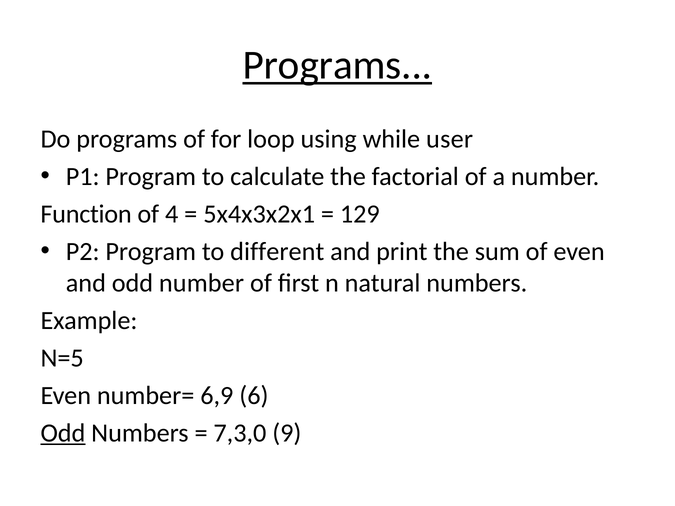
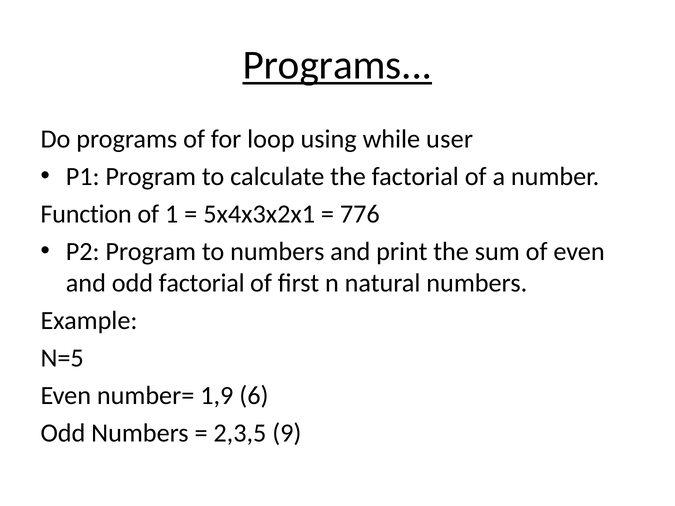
4: 4 -> 1
129: 129 -> 776
to different: different -> numbers
odd number: number -> factorial
6,9: 6,9 -> 1,9
Odd at (63, 433) underline: present -> none
7,3,0: 7,3,0 -> 2,3,5
